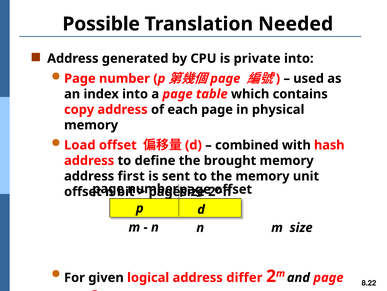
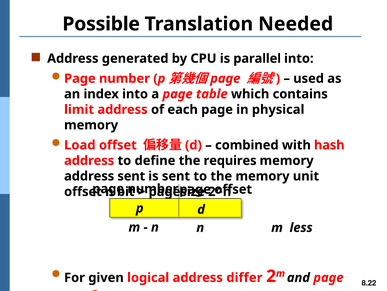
private: private -> parallel
copy: copy -> limit
brought: brought -> requires
address first: first -> sent
m size: size -> less
